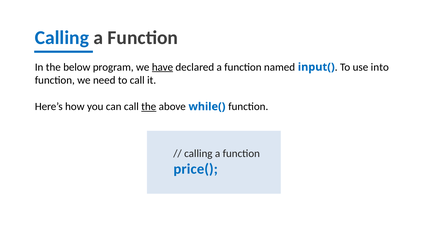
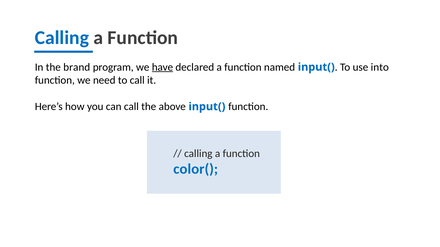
below: below -> brand
the at (149, 107) underline: present -> none
above while(: while( -> input(
price(: price( -> color(
